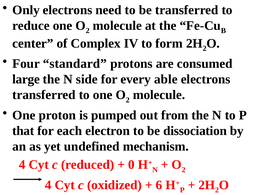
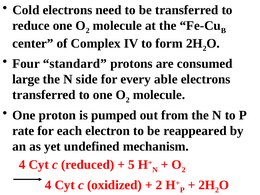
Only: Only -> Cold
that: that -> rate
dissociation: dissociation -> reappeared
0: 0 -> 5
6 at (159, 185): 6 -> 2
